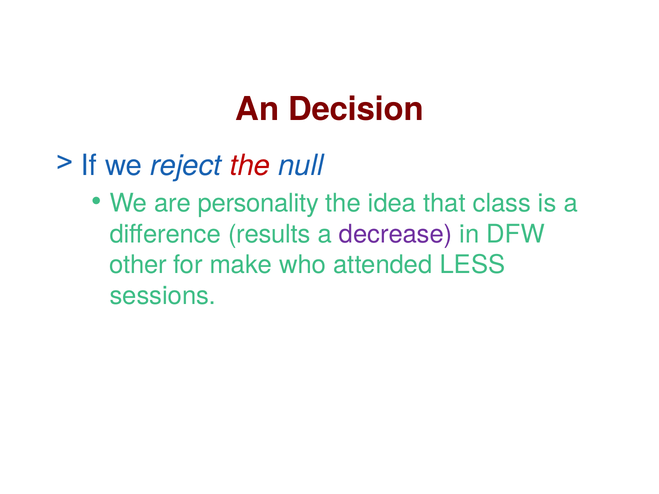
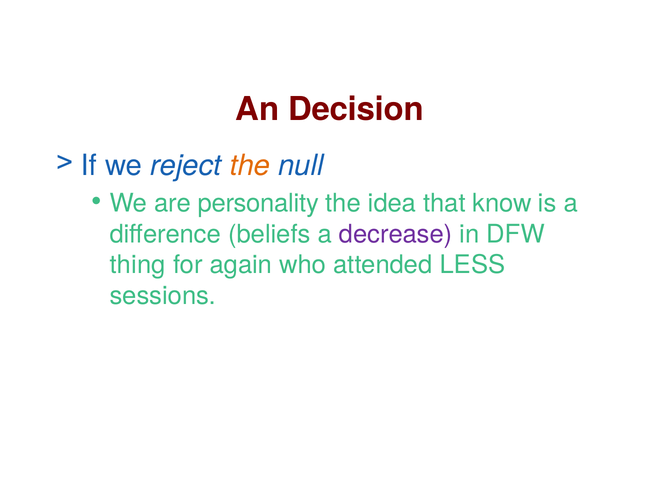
the at (250, 166) colour: red -> orange
class: class -> know
results: results -> beliefs
other: other -> thing
make: make -> again
